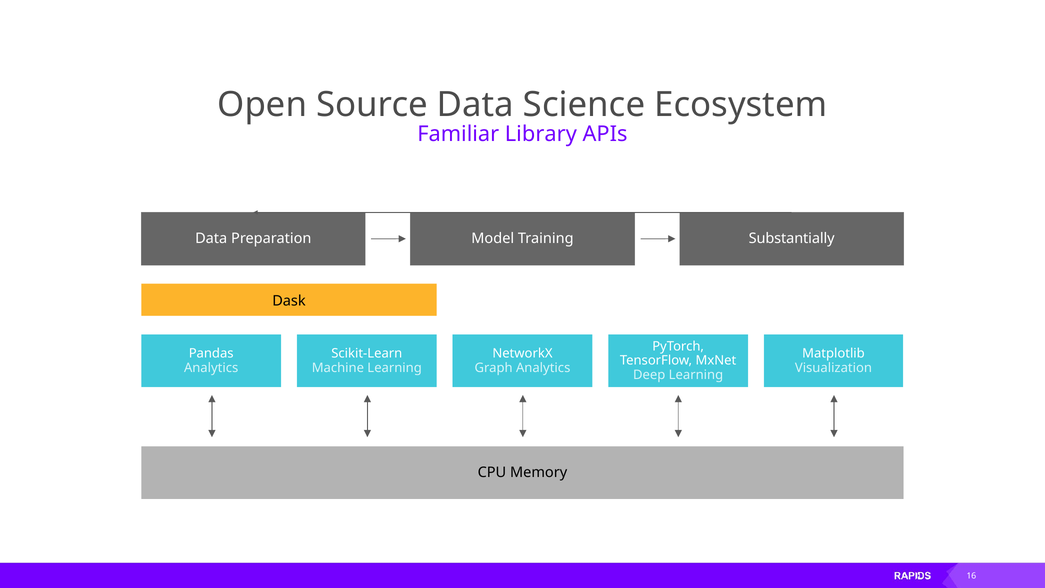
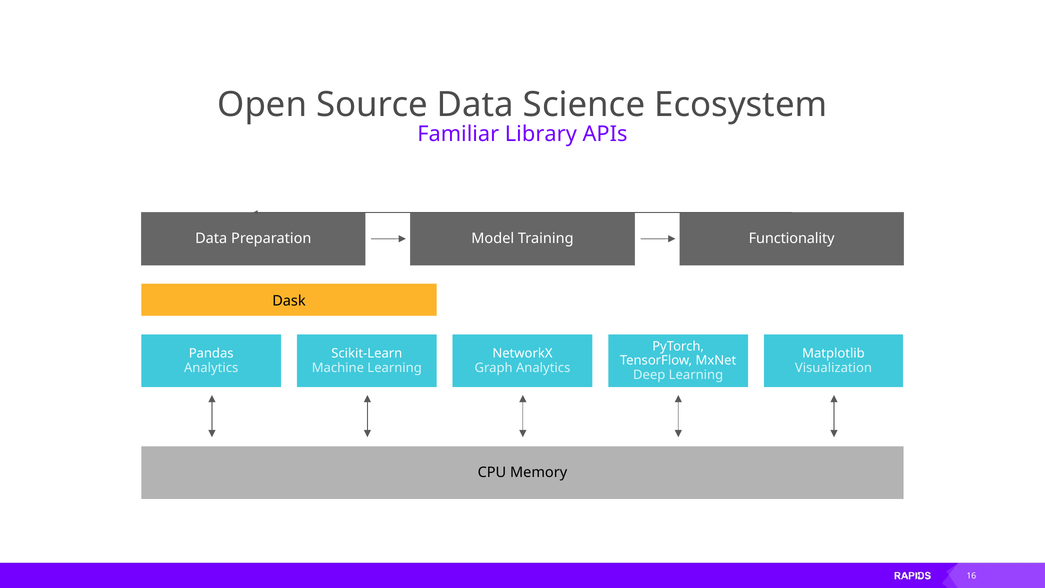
Substantially: Substantially -> Functionality
